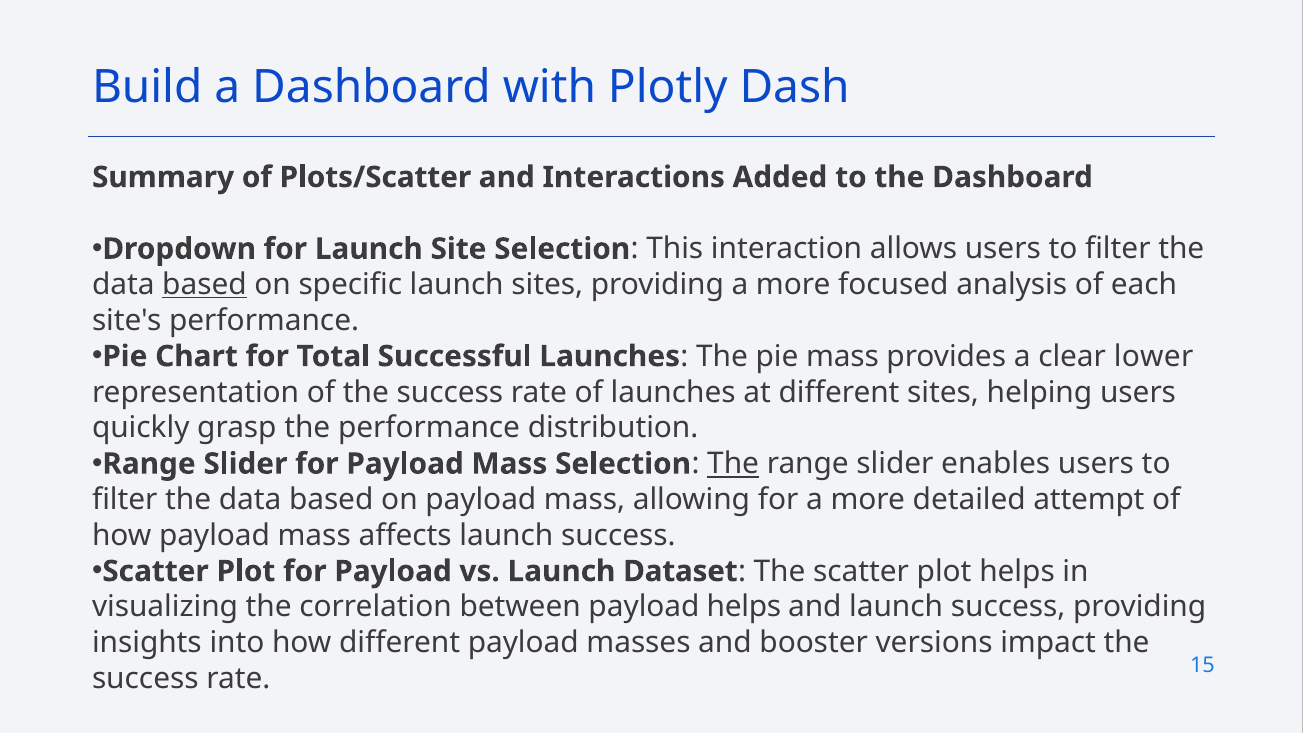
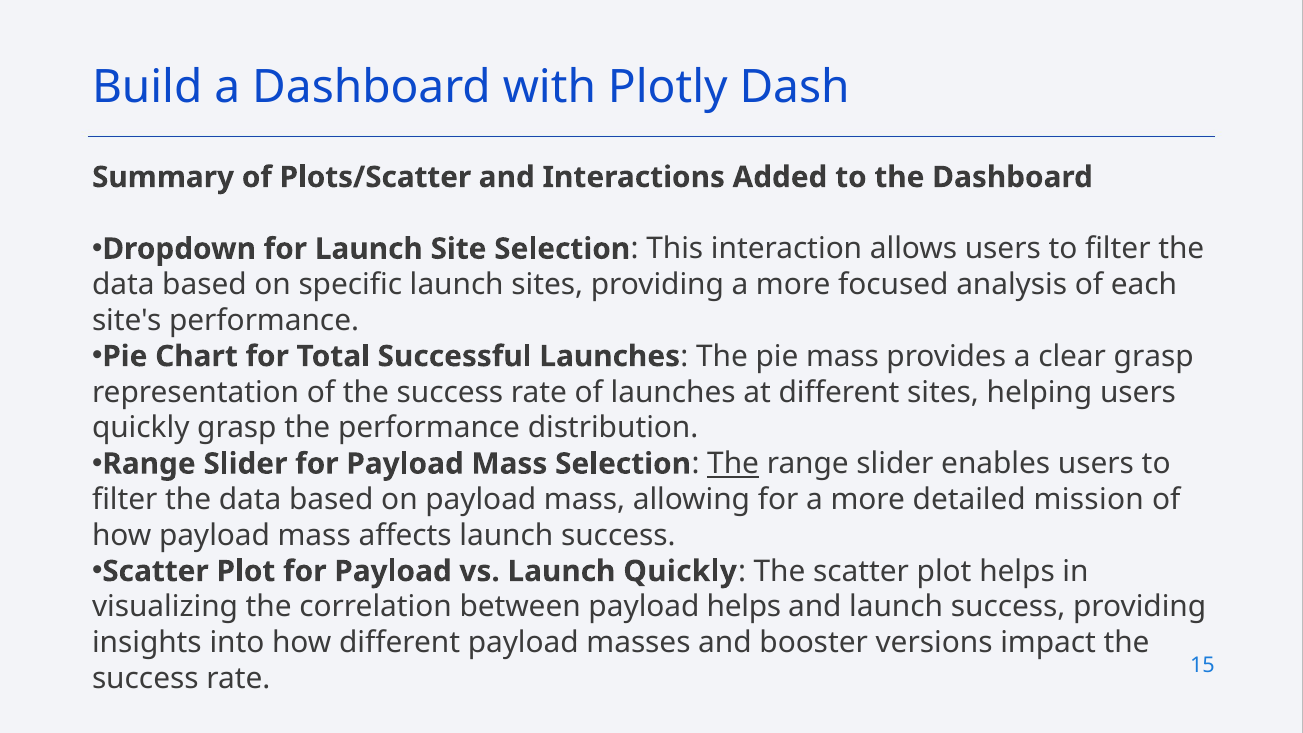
based at (204, 285) underline: present -> none
clear lower: lower -> grasp
attempt: attempt -> mission
Launch Dataset: Dataset -> Quickly
